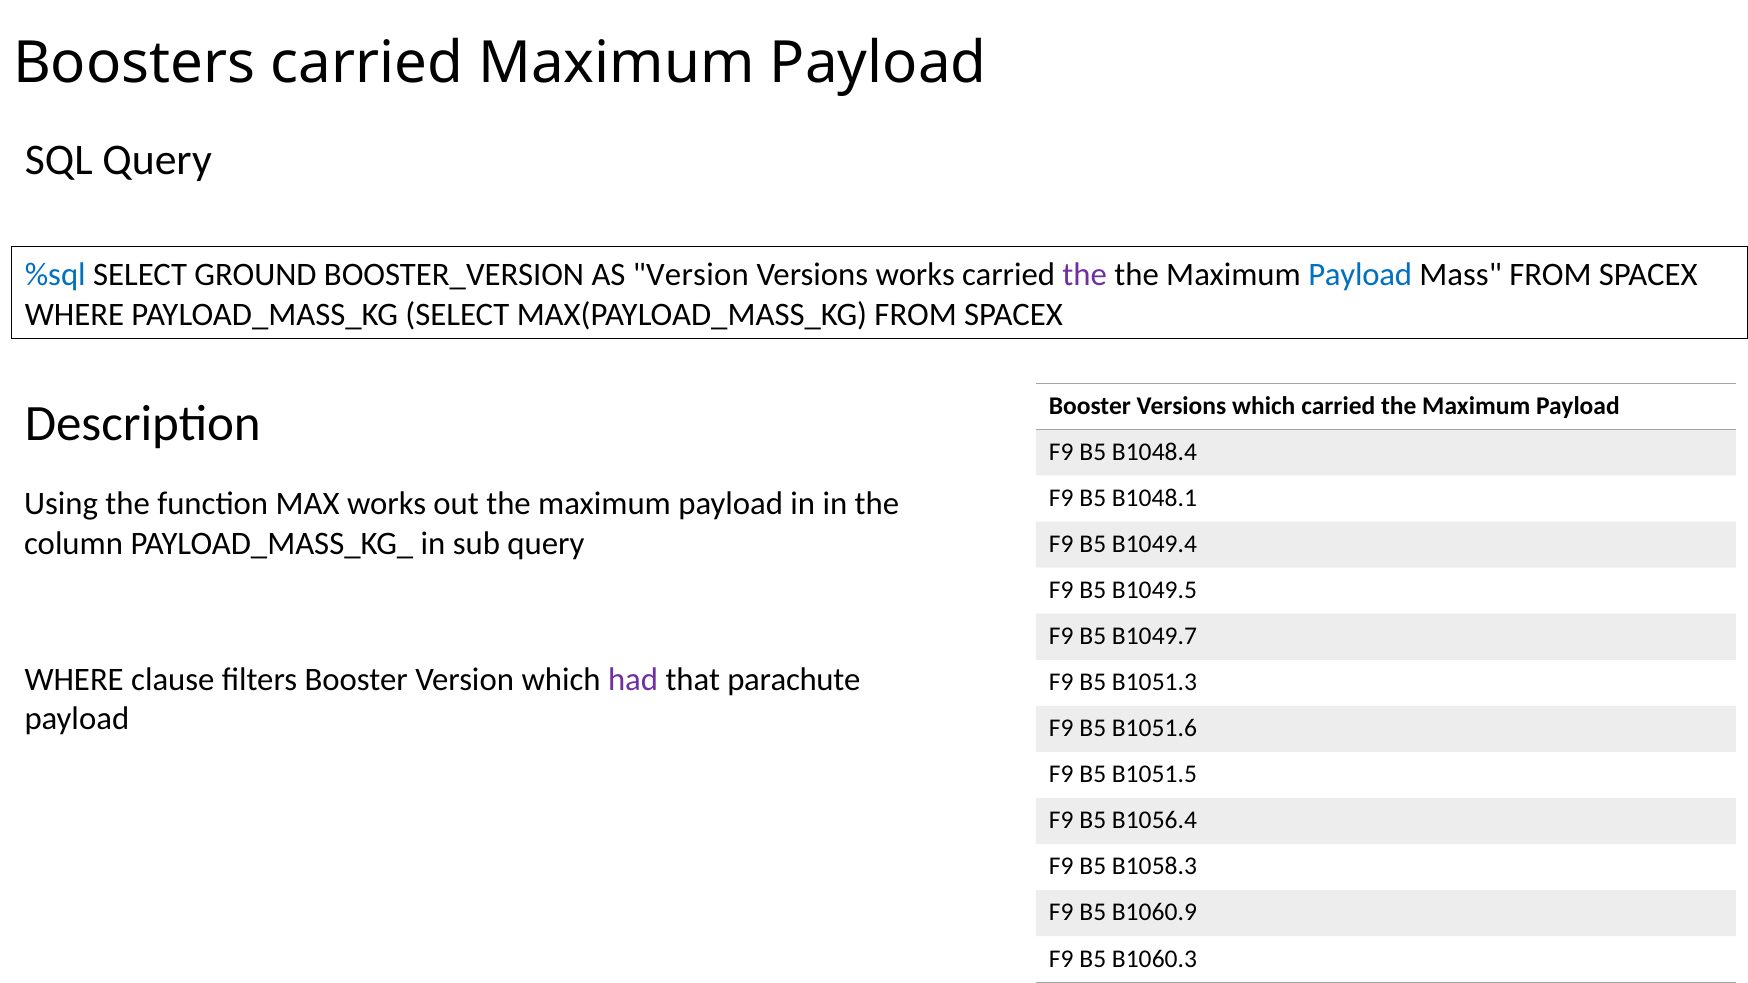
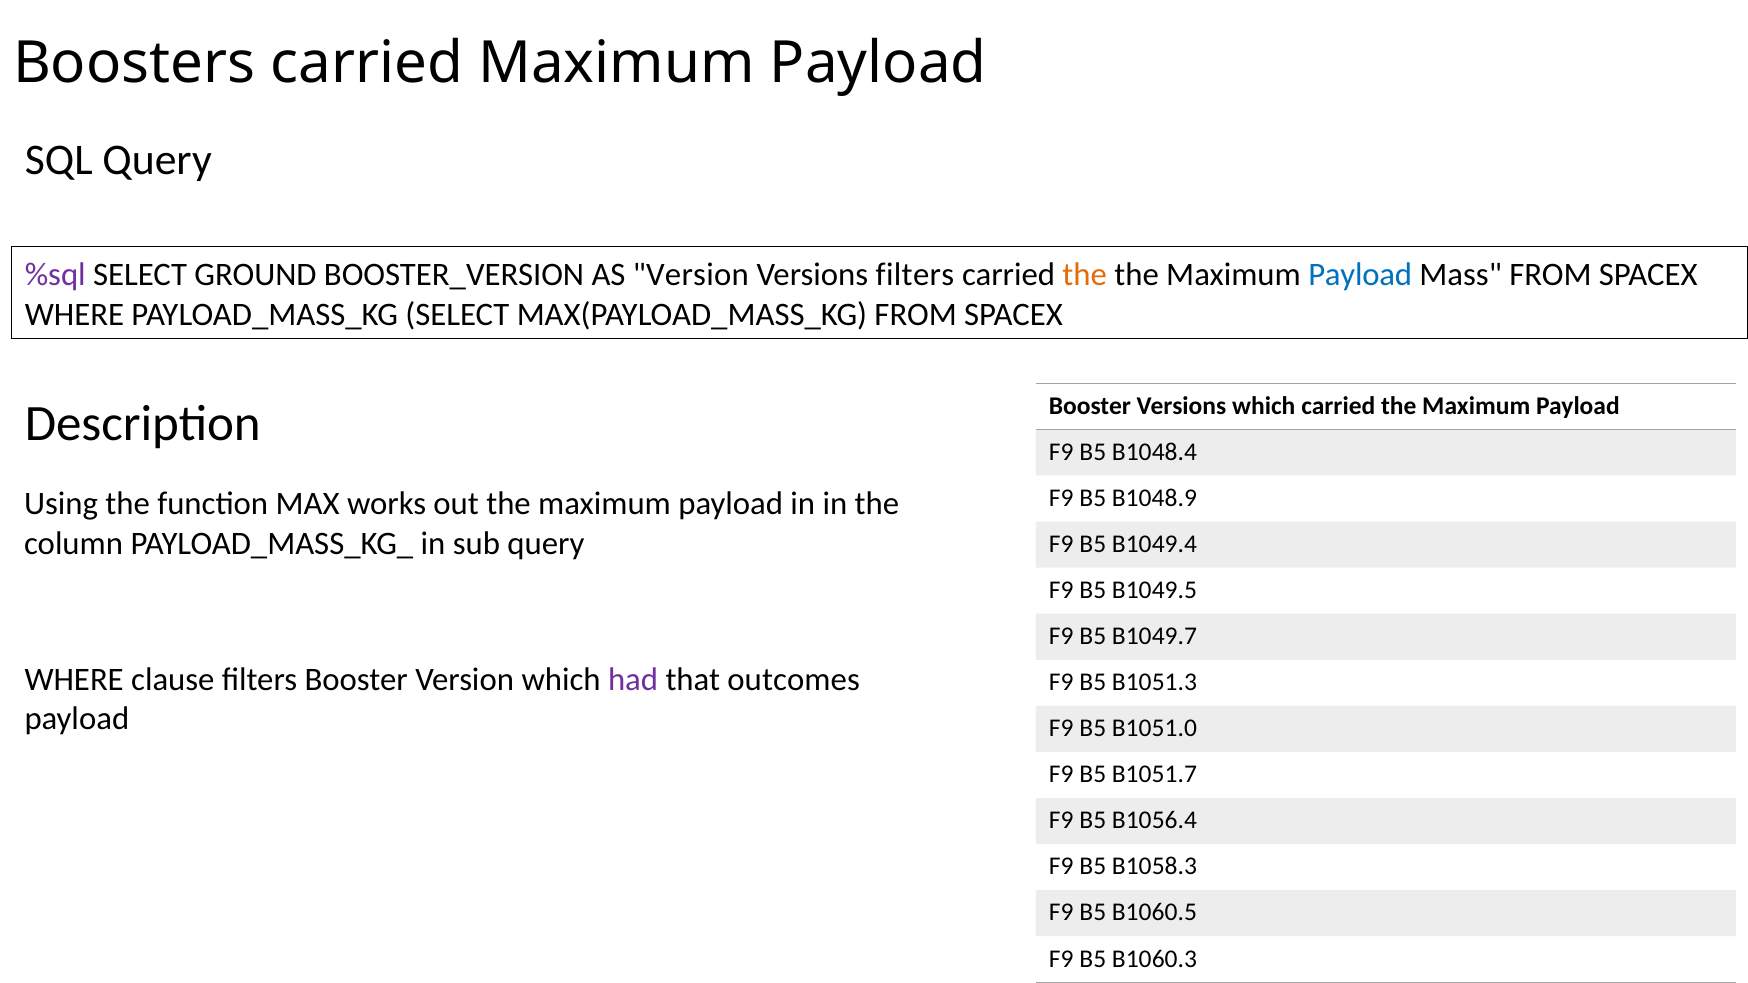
%sql colour: blue -> purple
Versions works: works -> filters
the at (1085, 275) colour: purple -> orange
B1048.1: B1048.1 -> B1048.9
parachute: parachute -> outcomes
B1051.6: B1051.6 -> B1051.0
B1051.5: B1051.5 -> B1051.7
B1060.9: B1060.9 -> B1060.5
